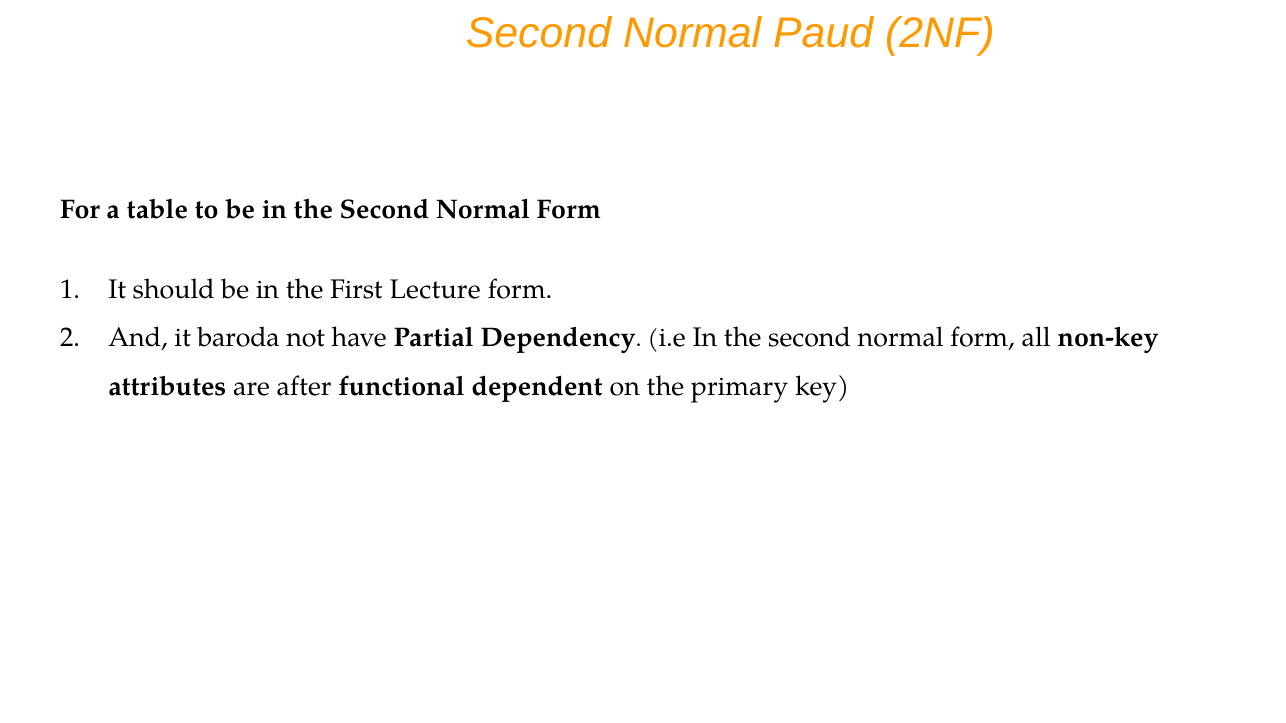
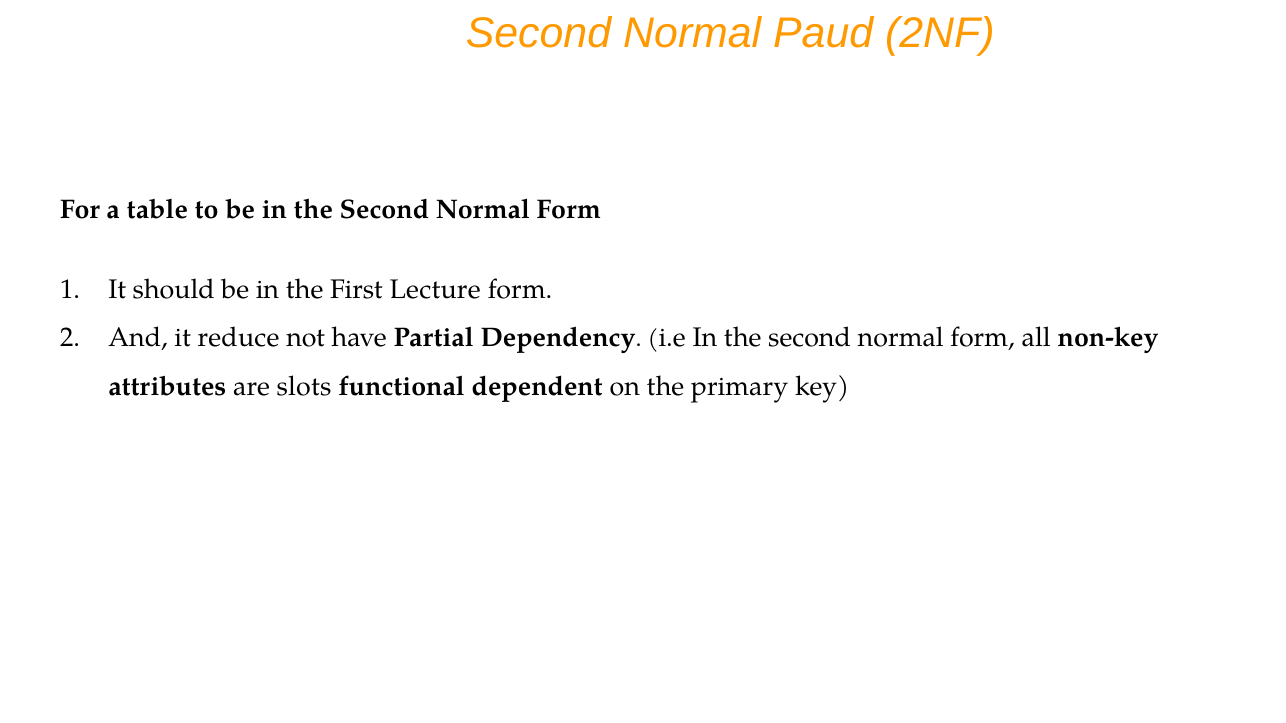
baroda: baroda -> reduce
after: after -> slots
